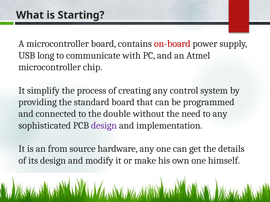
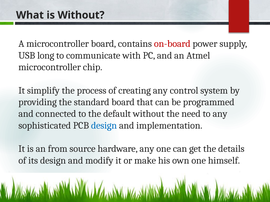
is Starting: Starting -> Without
double: double -> default
design at (104, 126) colour: purple -> blue
